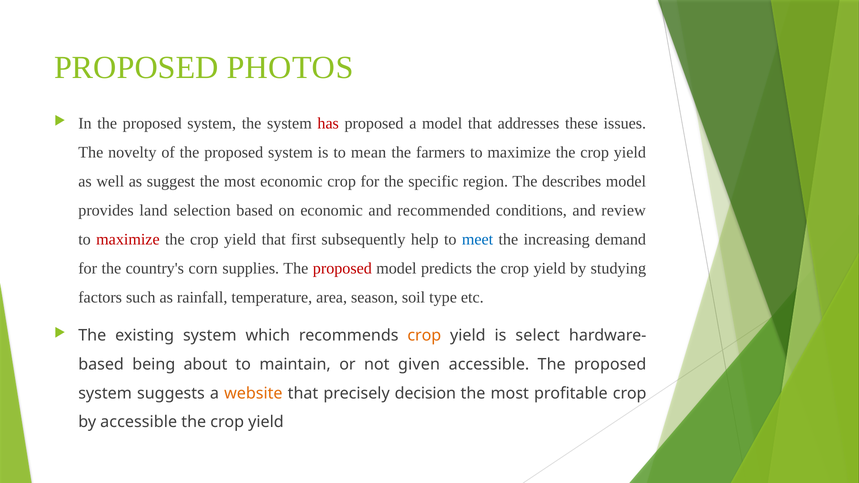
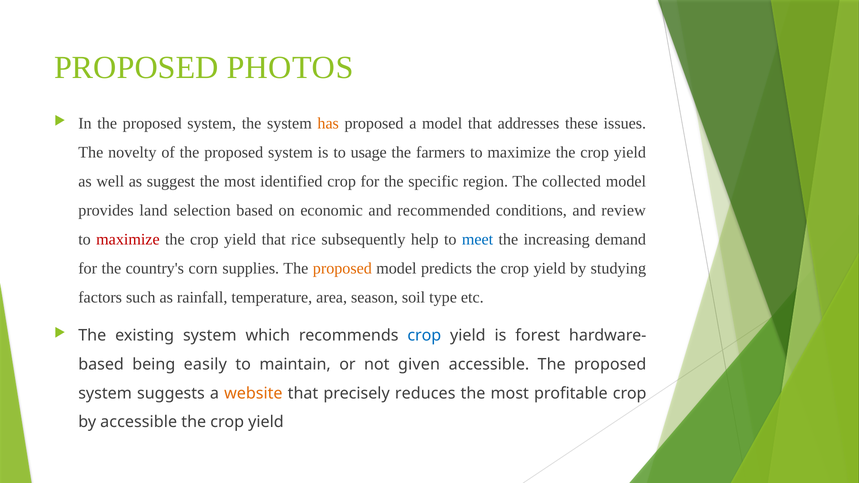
has colour: red -> orange
mean: mean -> usage
most economic: economic -> identified
describes: describes -> collected
first: first -> rice
proposed at (342, 268) colour: red -> orange
crop at (424, 335) colour: orange -> blue
select: select -> forest
about: about -> easily
decision: decision -> reduces
